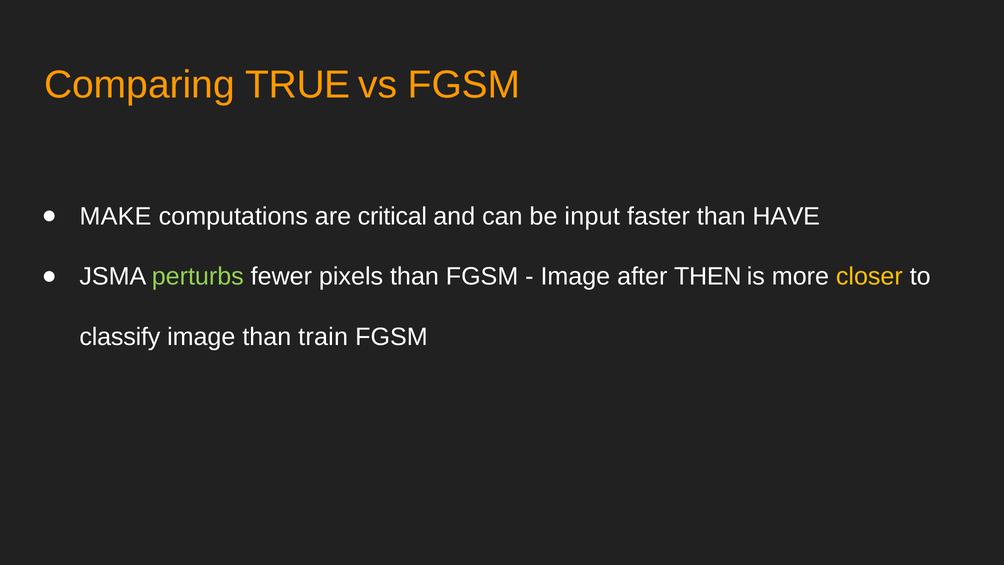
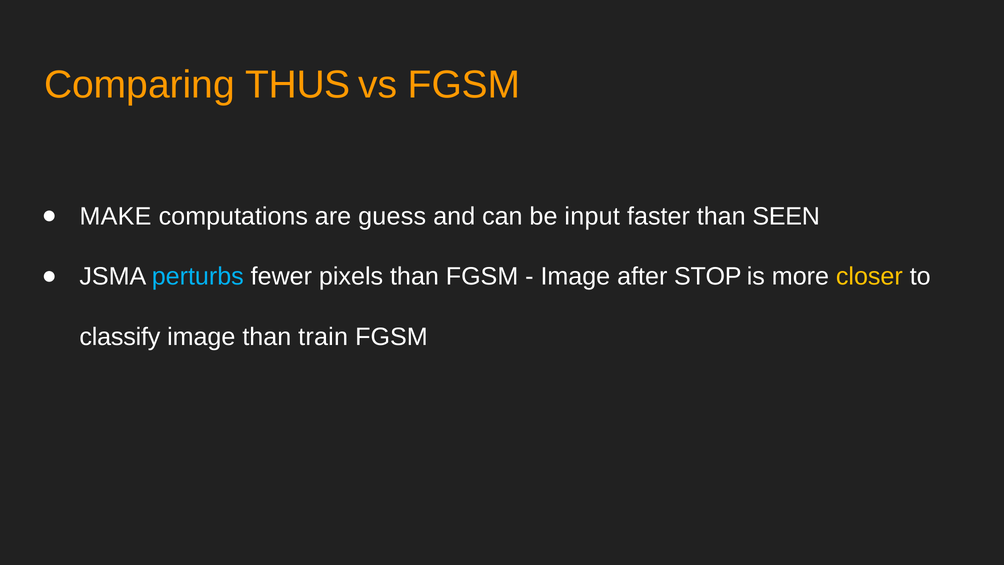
TRUE: TRUE -> THUS
critical: critical -> guess
HAVE: HAVE -> SEEN
perturbs colour: light green -> light blue
THEN: THEN -> STOP
